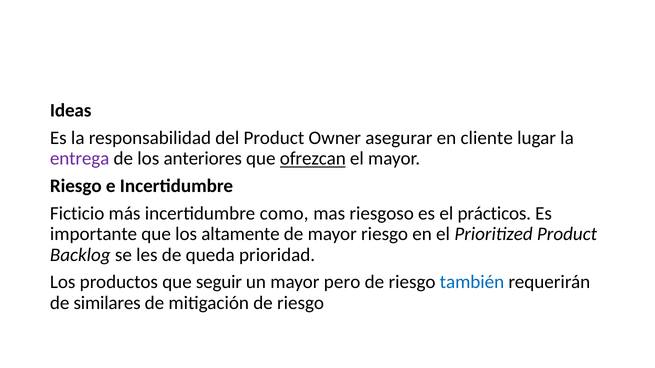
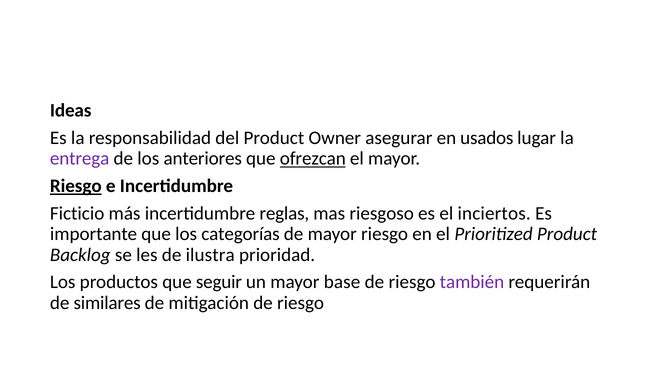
cliente: cliente -> usados
Riesgo at (76, 186) underline: none -> present
como: como -> reglas
prácticos: prácticos -> inciertos
altamente: altamente -> categorías
queda: queda -> ilustra
pero: pero -> base
también colour: blue -> purple
